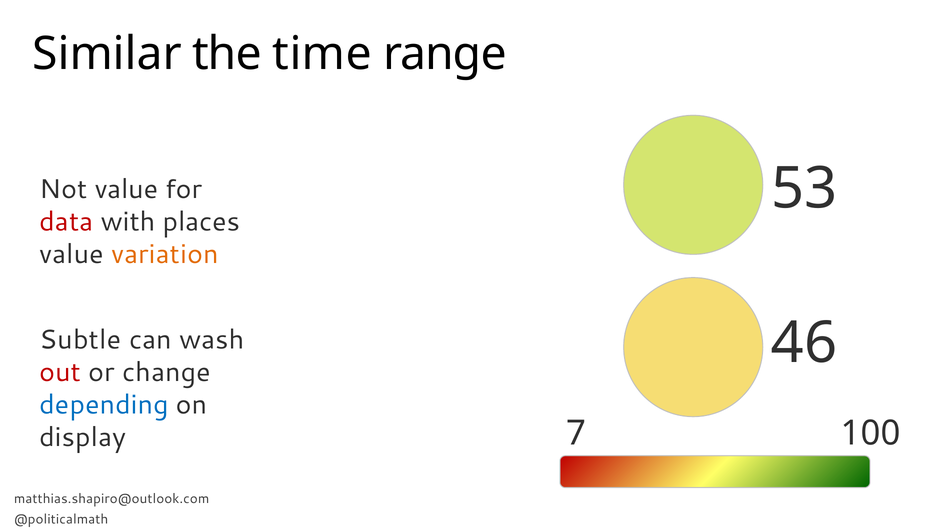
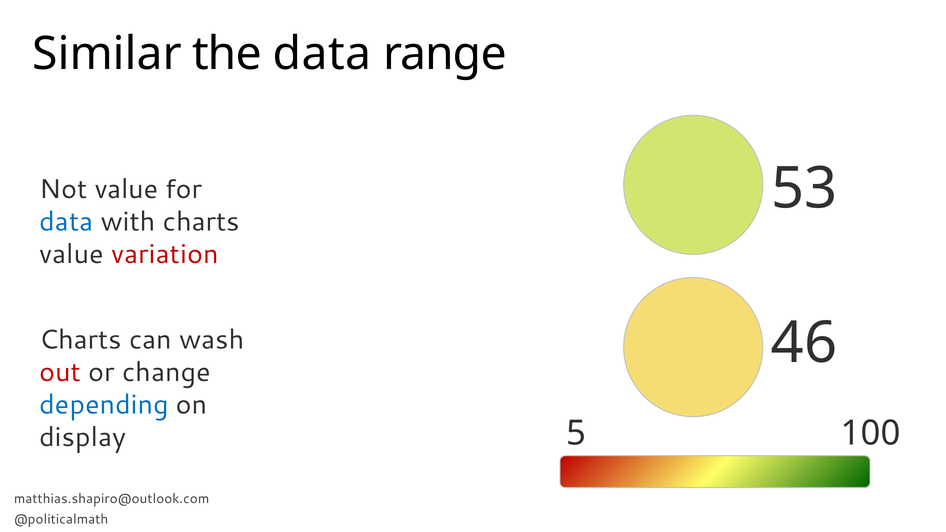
the time: time -> data
data at (66, 222) colour: red -> blue
with places: places -> charts
variation colour: orange -> red
Subtle at (80, 340): Subtle -> Charts
7: 7 -> 5
